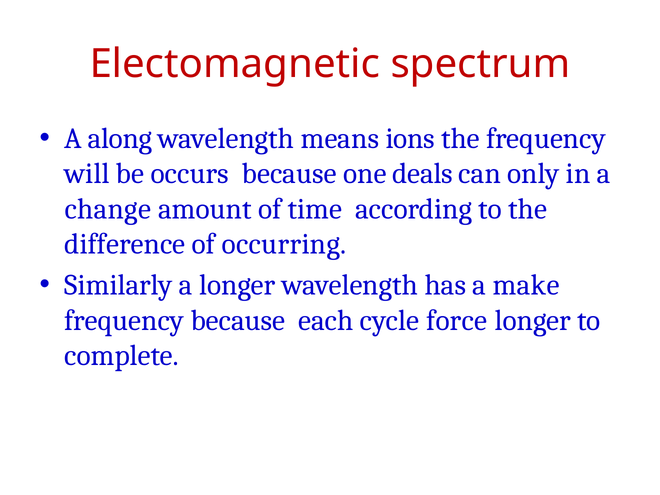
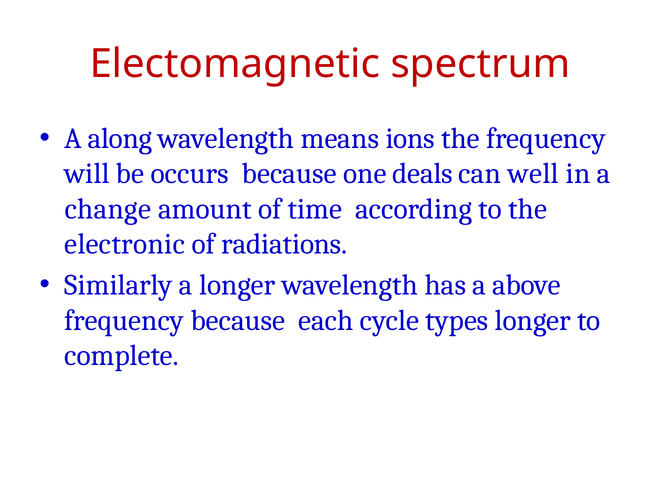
only: only -> well
difference: difference -> electronic
occurring: occurring -> radiations
make: make -> above
force: force -> types
